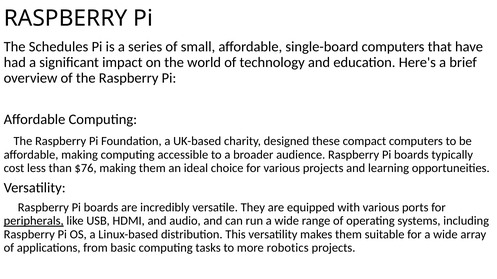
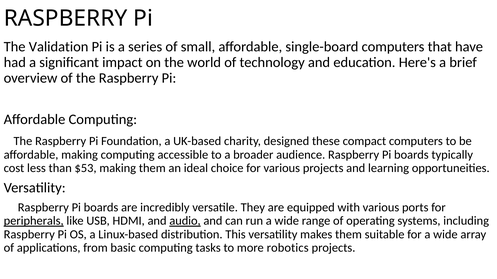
Schedules: Schedules -> Validation
$76: $76 -> $53
audio underline: none -> present
